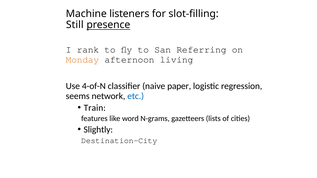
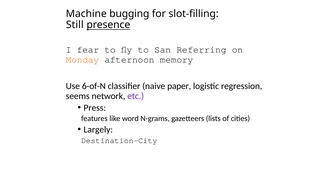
listeners: listeners -> bugging
rank: rank -> fear
living: living -> memory
4-of-N: 4-of-N -> 6-of-N
etc colour: blue -> purple
Train: Train -> Press
Slightly: Slightly -> Largely
